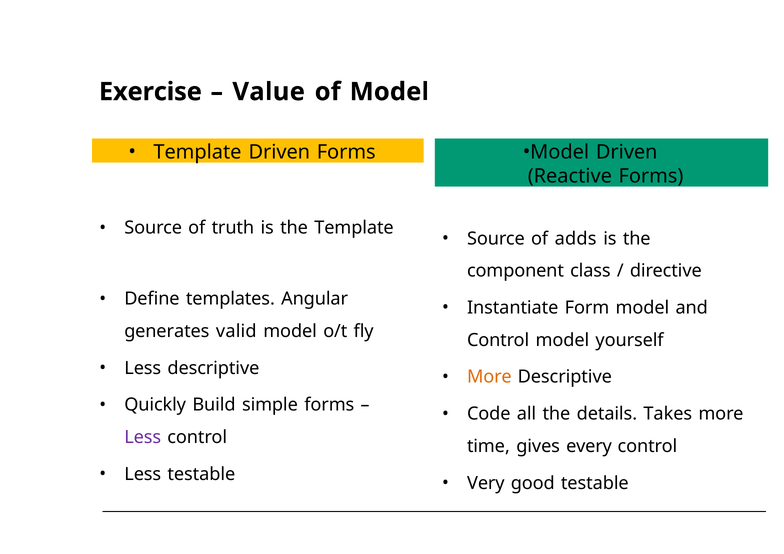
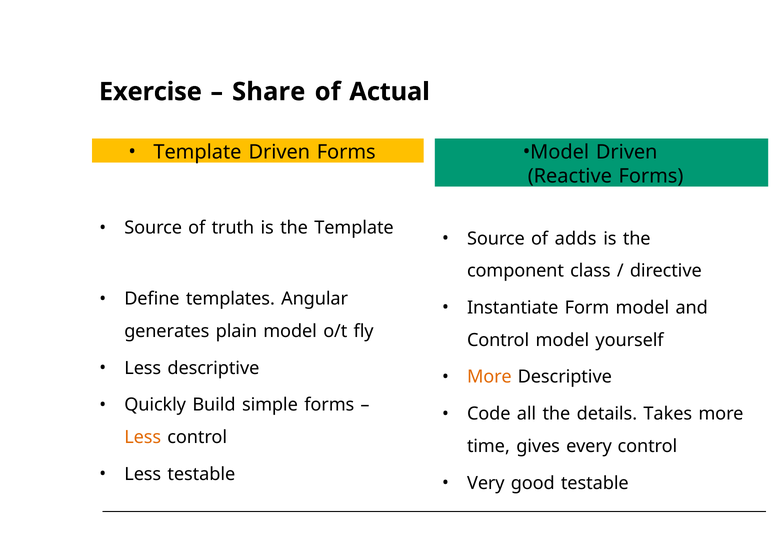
Value: Value -> Share
of Model: Model -> Actual
valid: valid -> plain
Less at (143, 438) colour: purple -> orange
